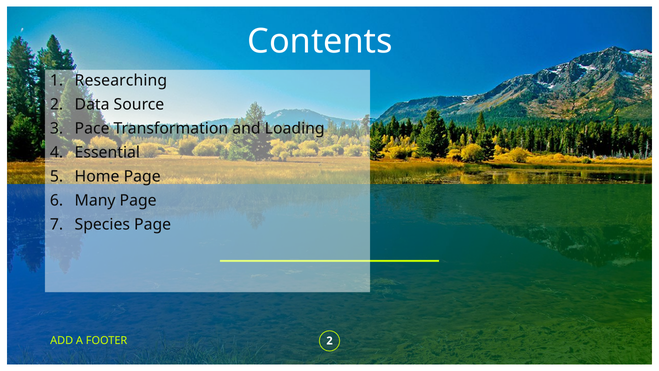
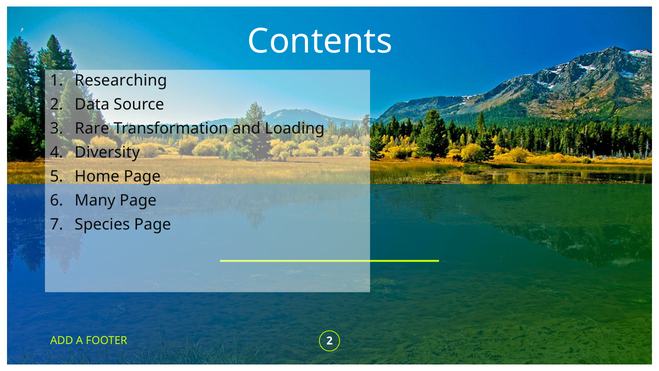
Pace: Pace -> Rare
Essential: Essential -> Diversity
